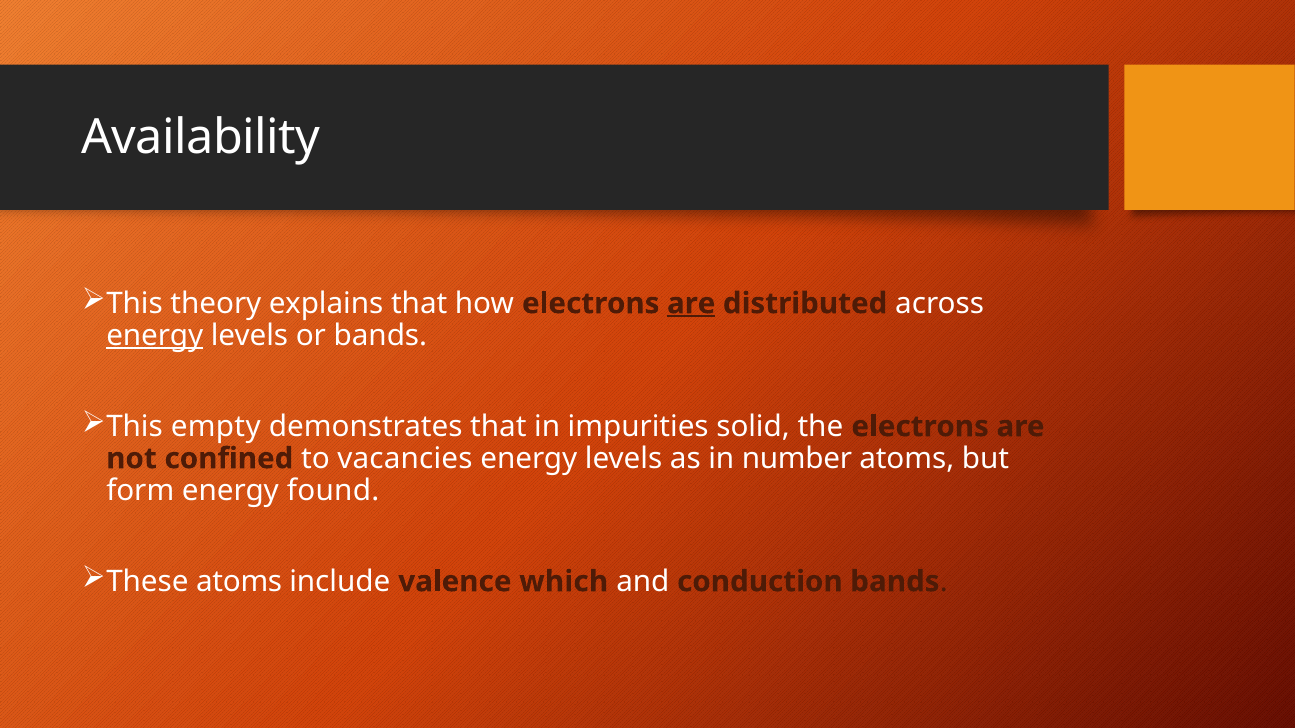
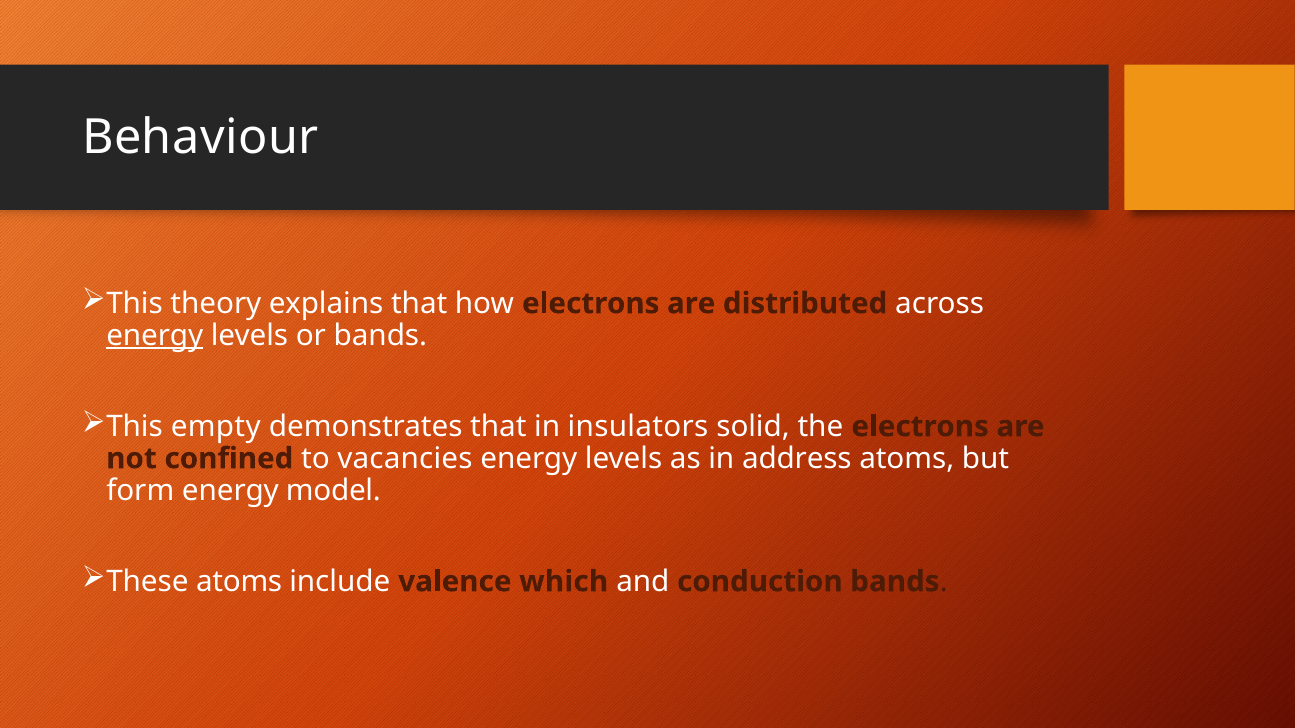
Availability: Availability -> Behaviour
are at (691, 304) underline: present -> none
impurities: impurities -> insulators
number: number -> address
found: found -> model
